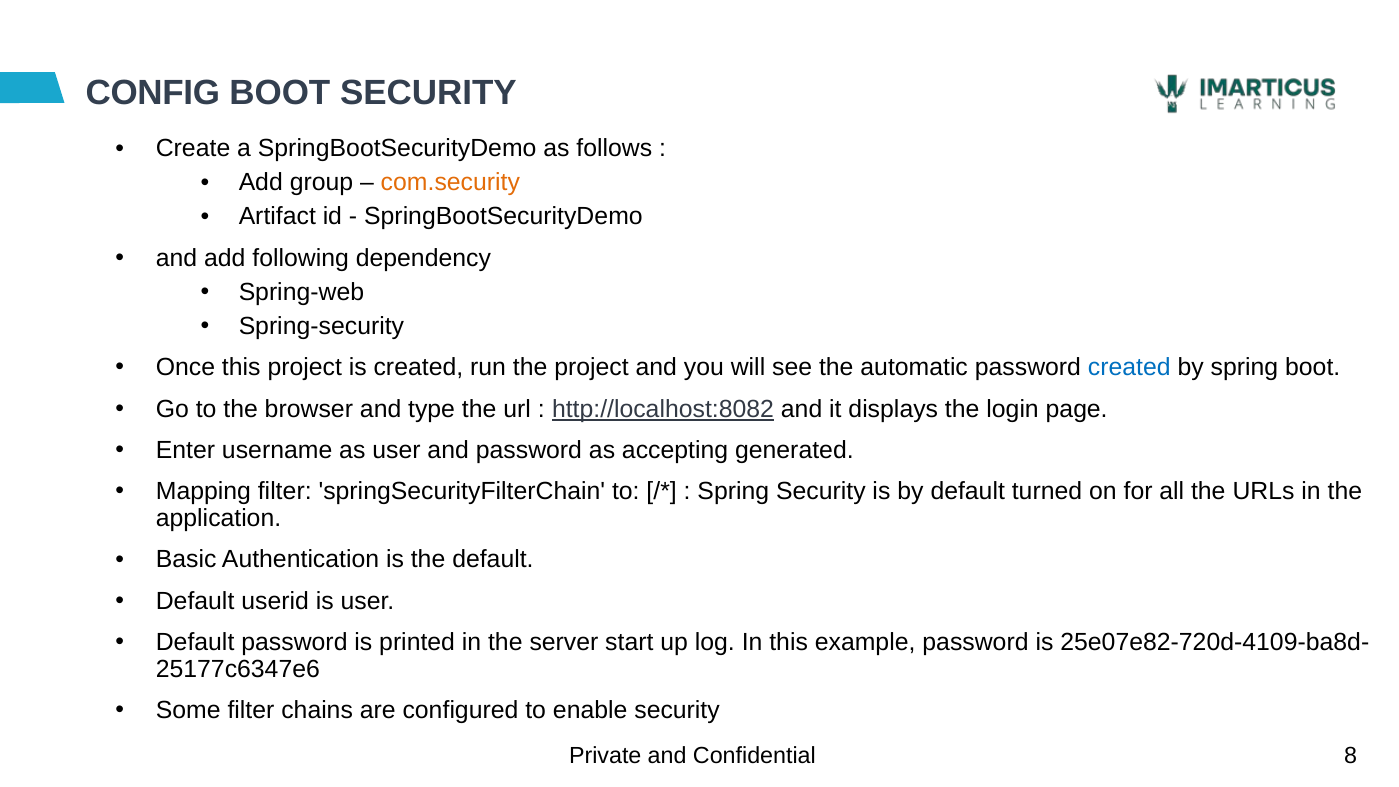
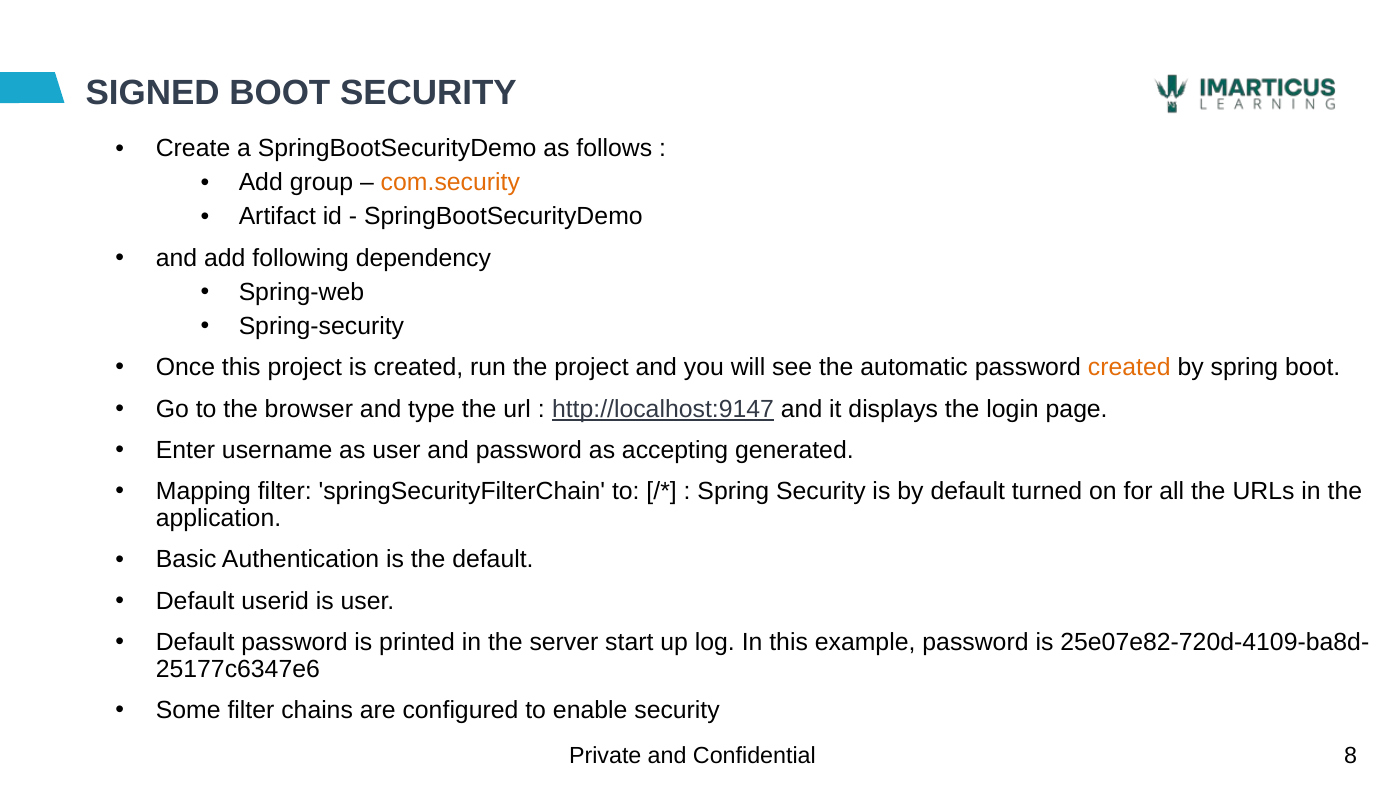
CONFIG: CONFIG -> SIGNED
created at (1129, 368) colour: blue -> orange
http://localhost:8082: http://localhost:8082 -> http://localhost:9147
